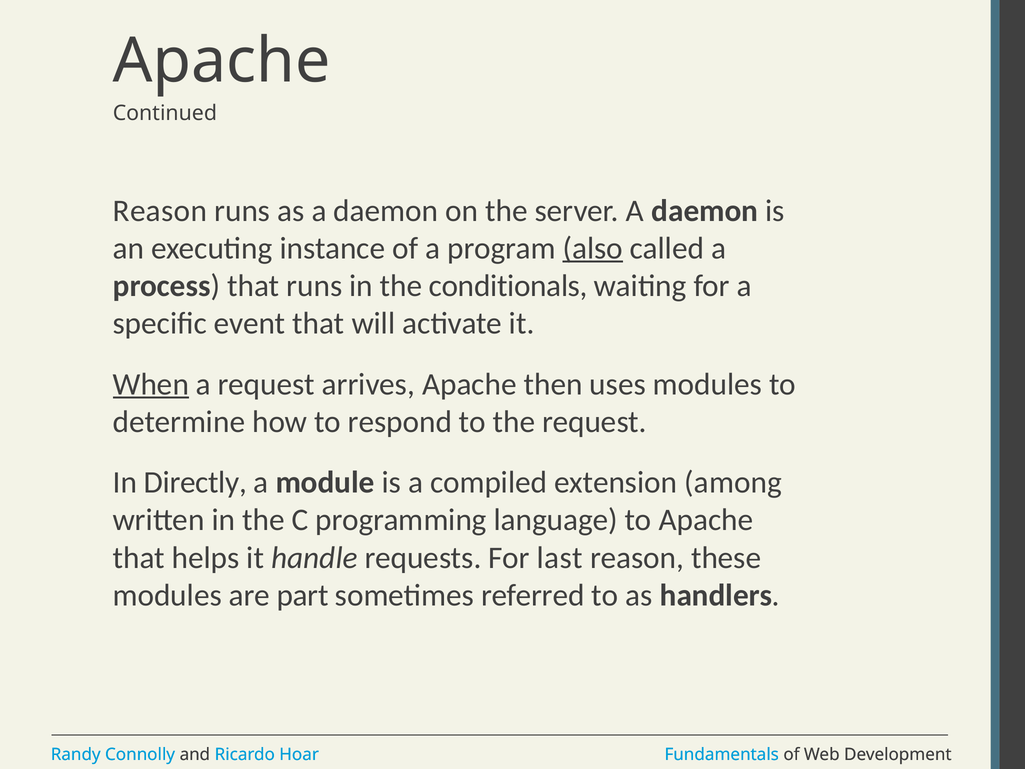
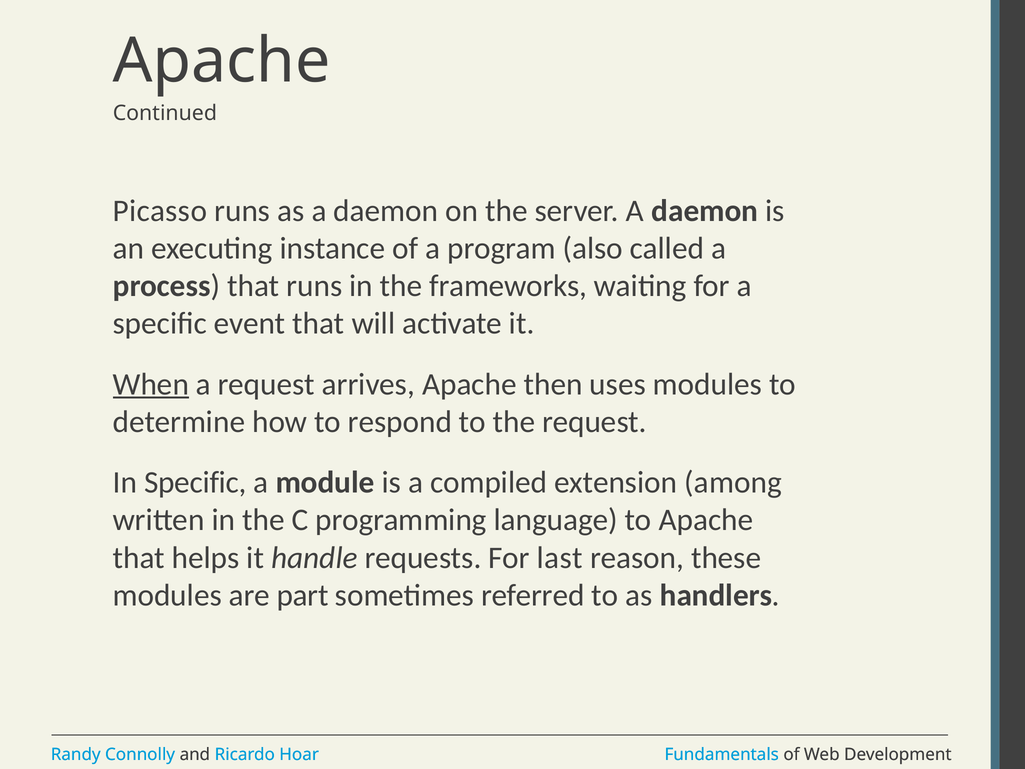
Reason at (160, 211): Reason -> Picasso
also underline: present -> none
conditionals: conditionals -> frameworks
In Directly: Directly -> Specific
